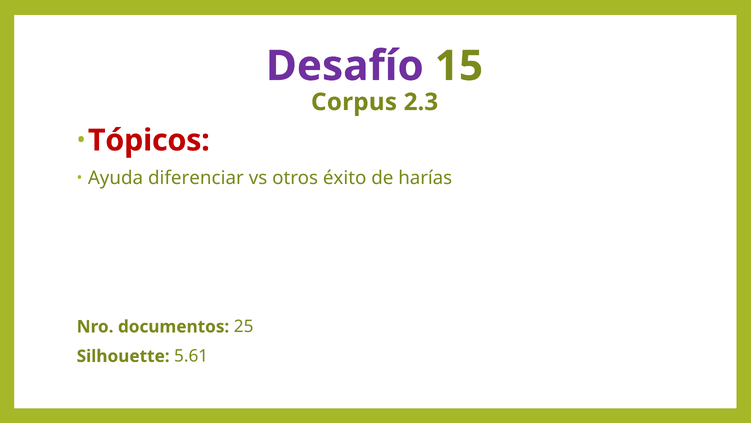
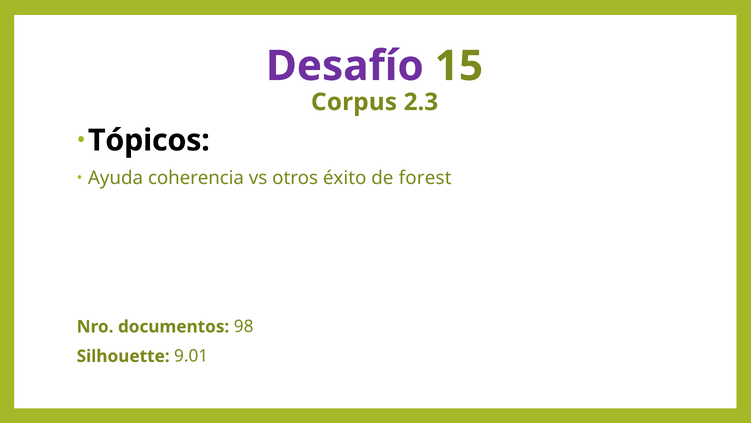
Tópicos colour: red -> black
diferenciar: diferenciar -> coherencia
harías: harías -> forest
25: 25 -> 98
5.61: 5.61 -> 9.01
